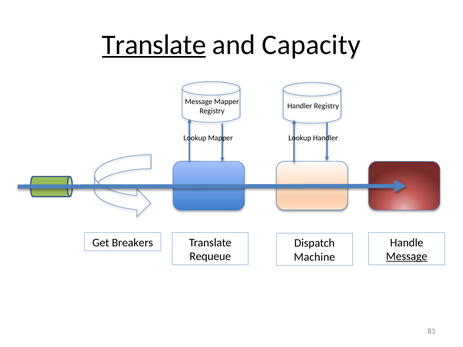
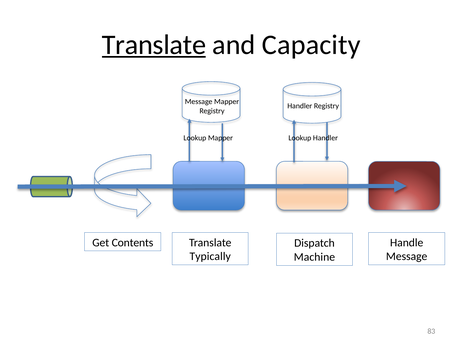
Breakers: Breakers -> Contents
Requeue: Requeue -> Typically
Message at (407, 257) underline: present -> none
